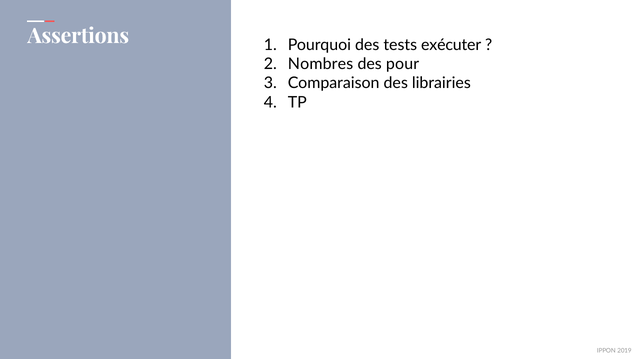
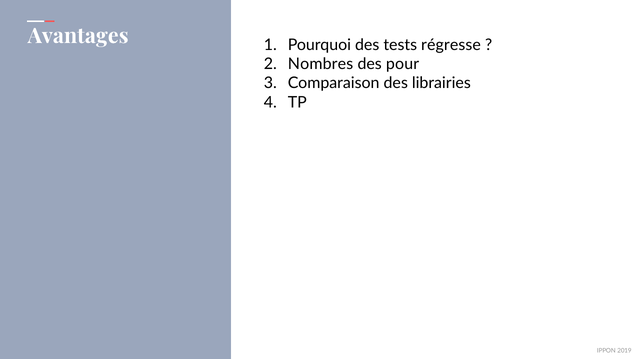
Assertions: Assertions -> Avantages
exécuter: exécuter -> régresse
